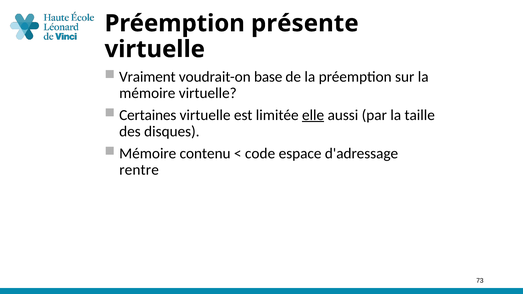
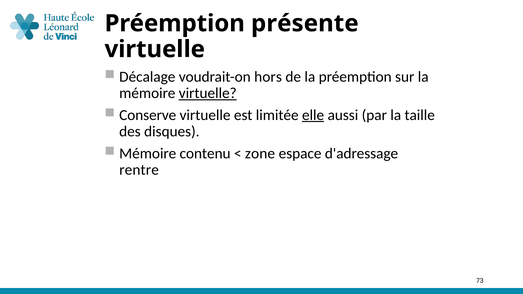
Vraiment: Vraiment -> Décalage
base: base -> hors
virtuelle at (208, 93) underline: none -> present
Certaines: Certaines -> Conserve
code: code -> zone
